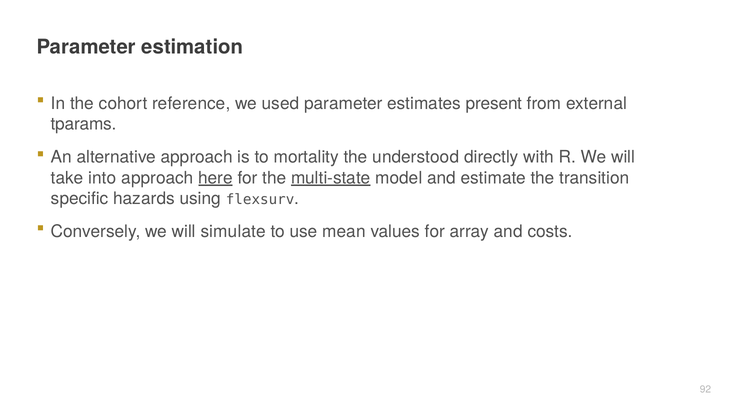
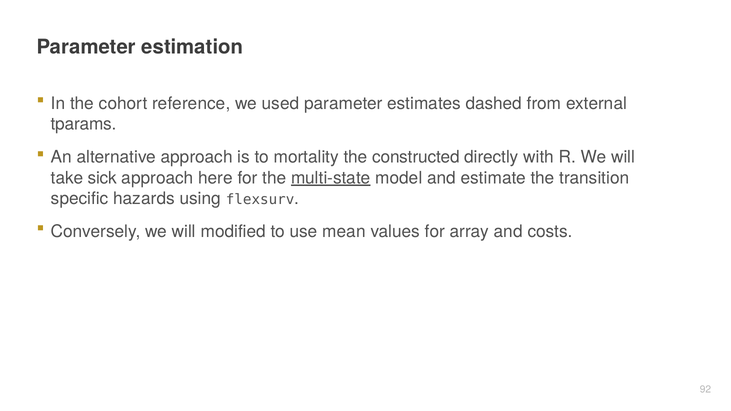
present: present -> dashed
understood: understood -> constructed
into: into -> sick
here underline: present -> none
simulate: simulate -> modified
